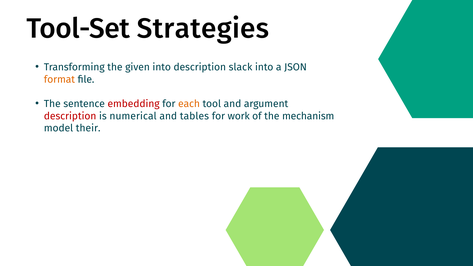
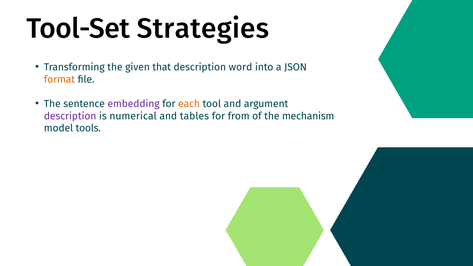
given into: into -> that
slack: slack -> word
embedding colour: red -> purple
description at (70, 116) colour: red -> purple
work: work -> from
their: their -> tools
